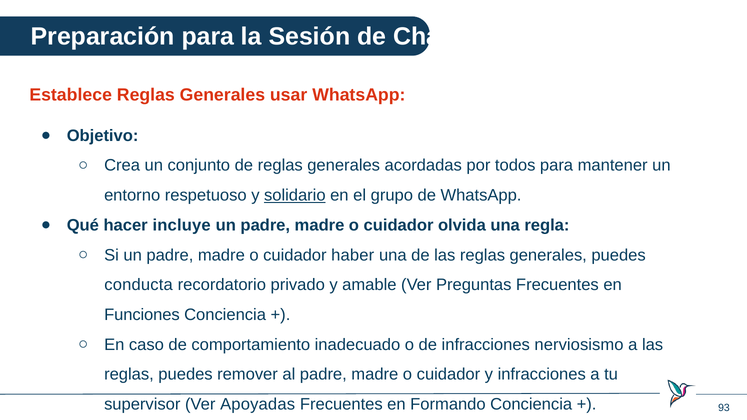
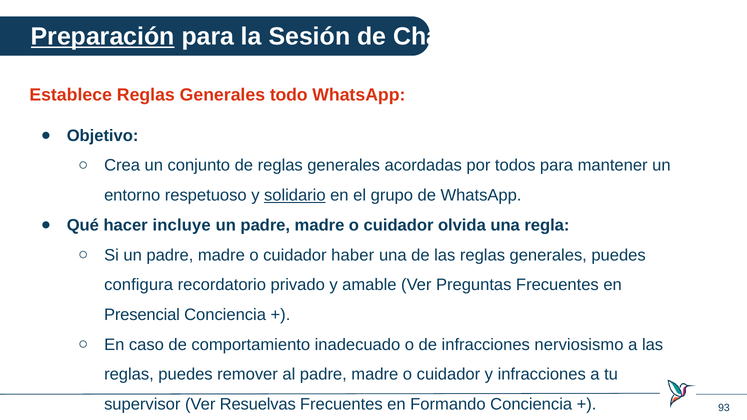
Preparación underline: none -> present
usar: usar -> todo
conducta: conducta -> configura
Funciones: Funciones -> Presencial
Apoyadas: Apoyadas -> Resuelvas
